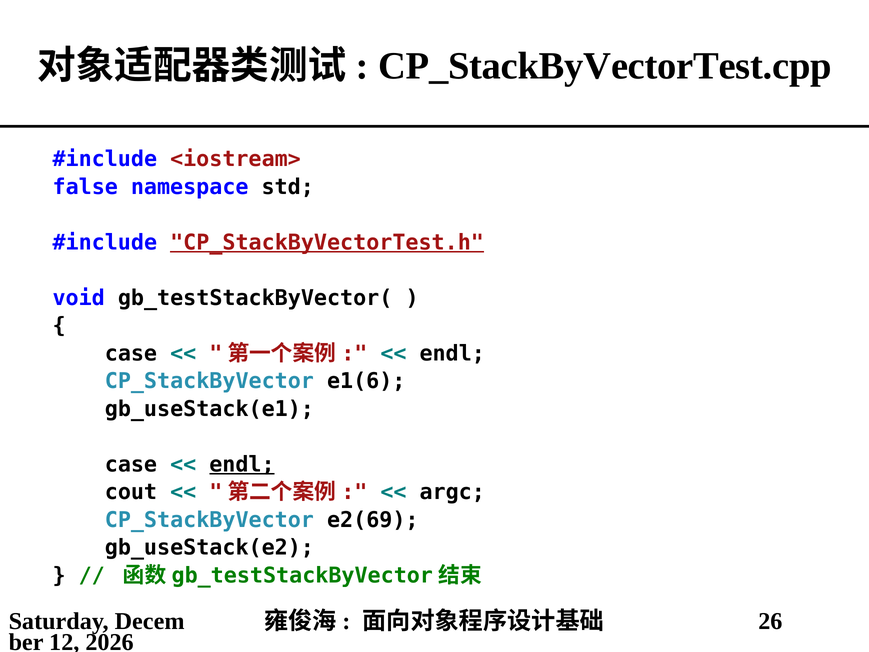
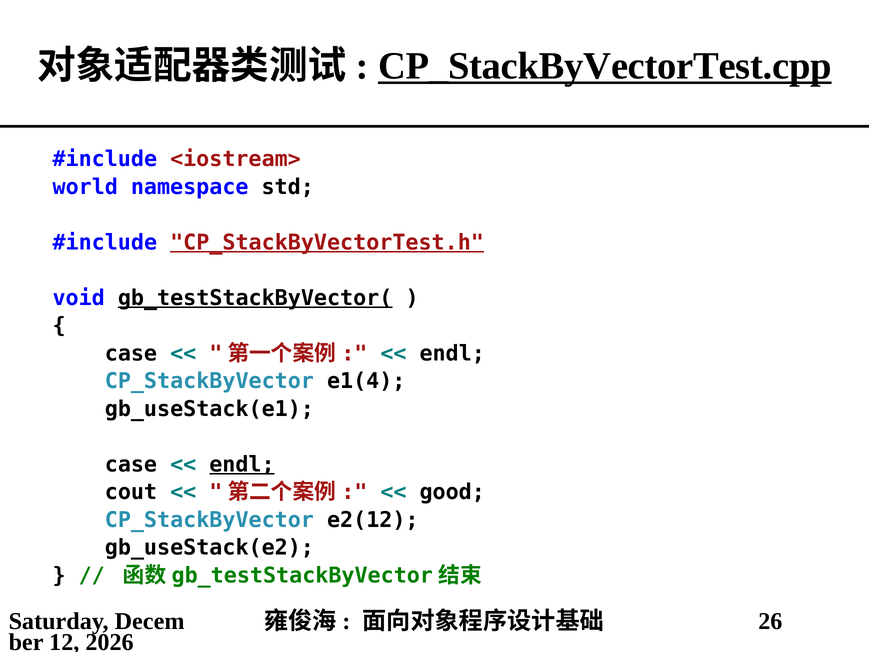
CP_StackByVectorTest.cpp underline: none -> present
false: false -> world
gb_testStackByVector( underline: none -> present
e1(6: e1(6 -> e1(4
argc: argc -> good
e2(69: e2(69 -> e2(12
